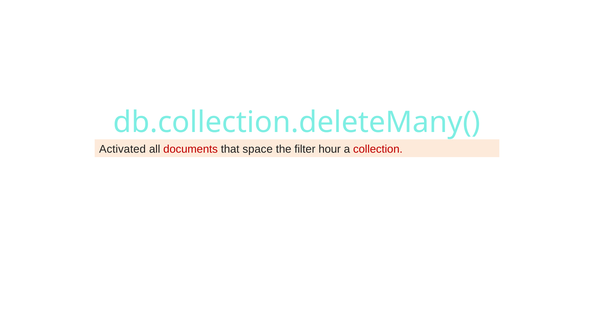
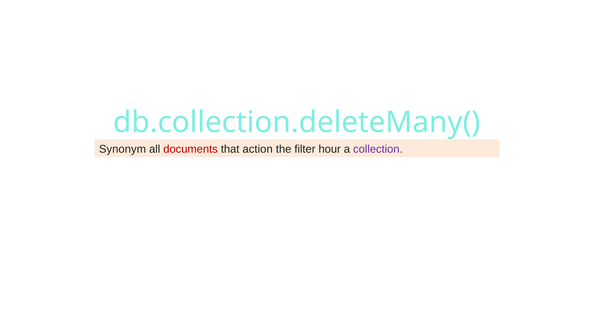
Activated: Activated -> Synonym
space: space -> action
collection colour: red -> purple
